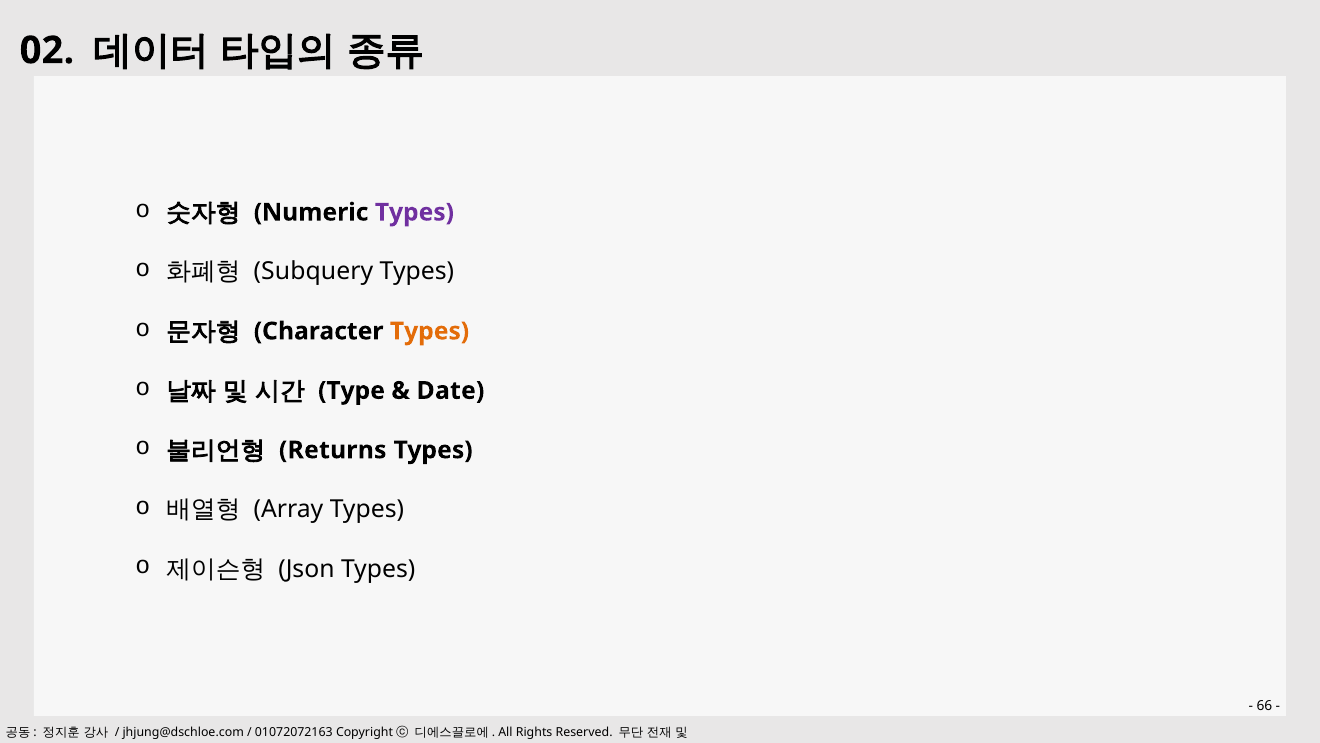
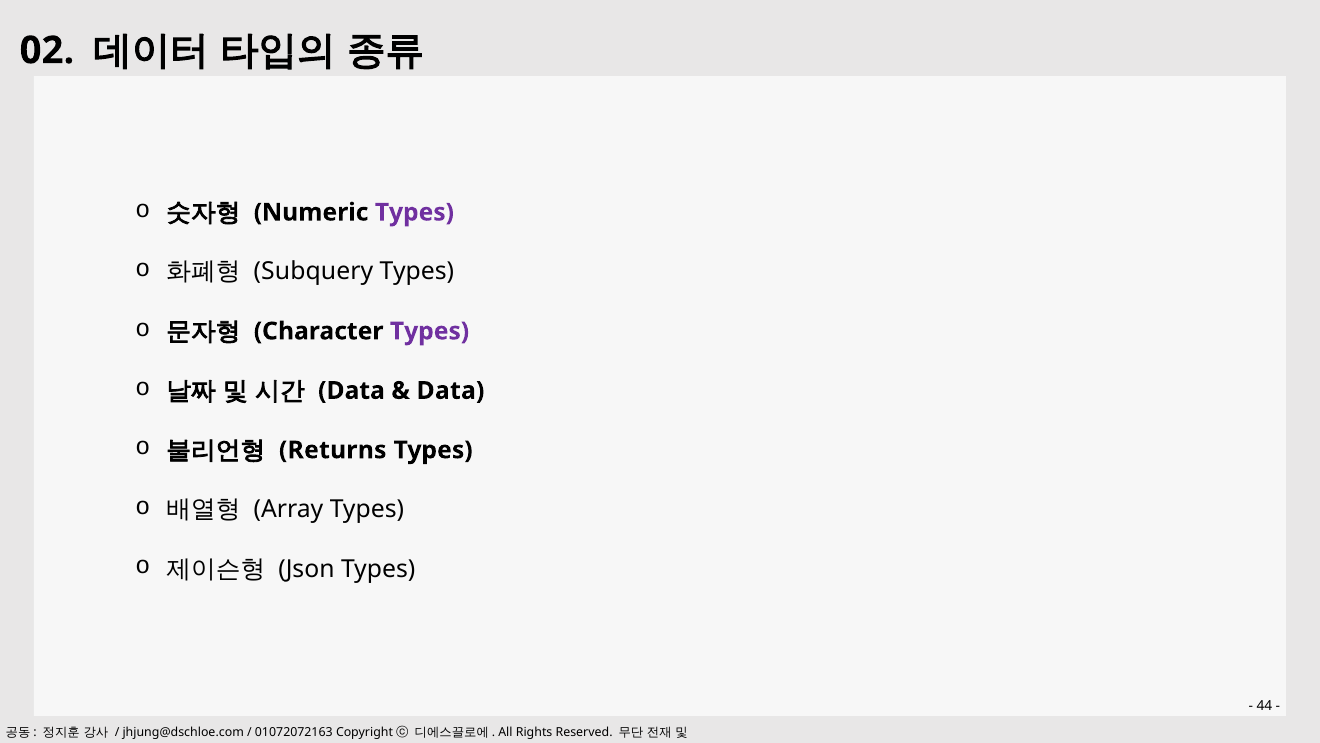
Types at (430, 331) colour: orange -> purple
Type at (351, 390): Type -> Data
Date at (451, 390): Date -> Data
66: 66 -> 44
